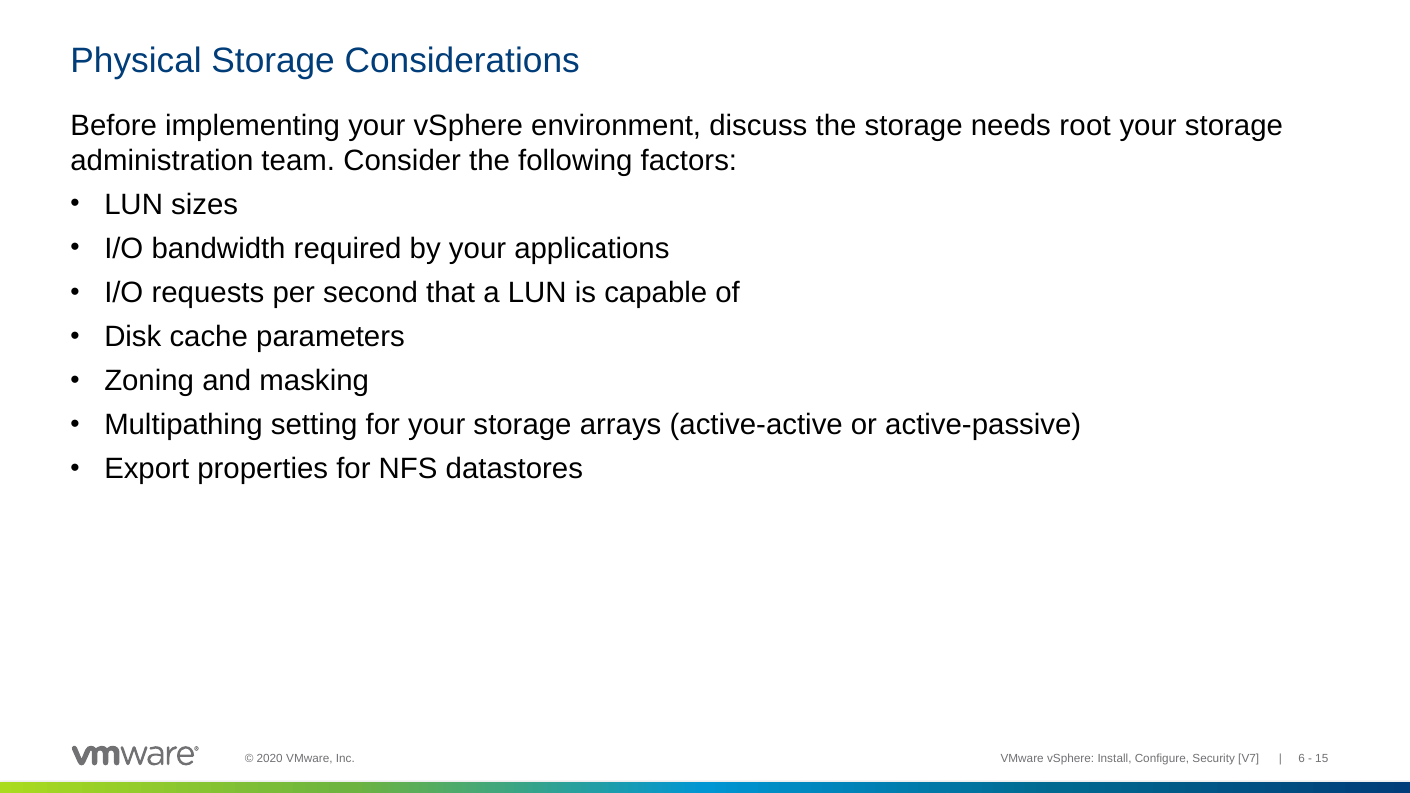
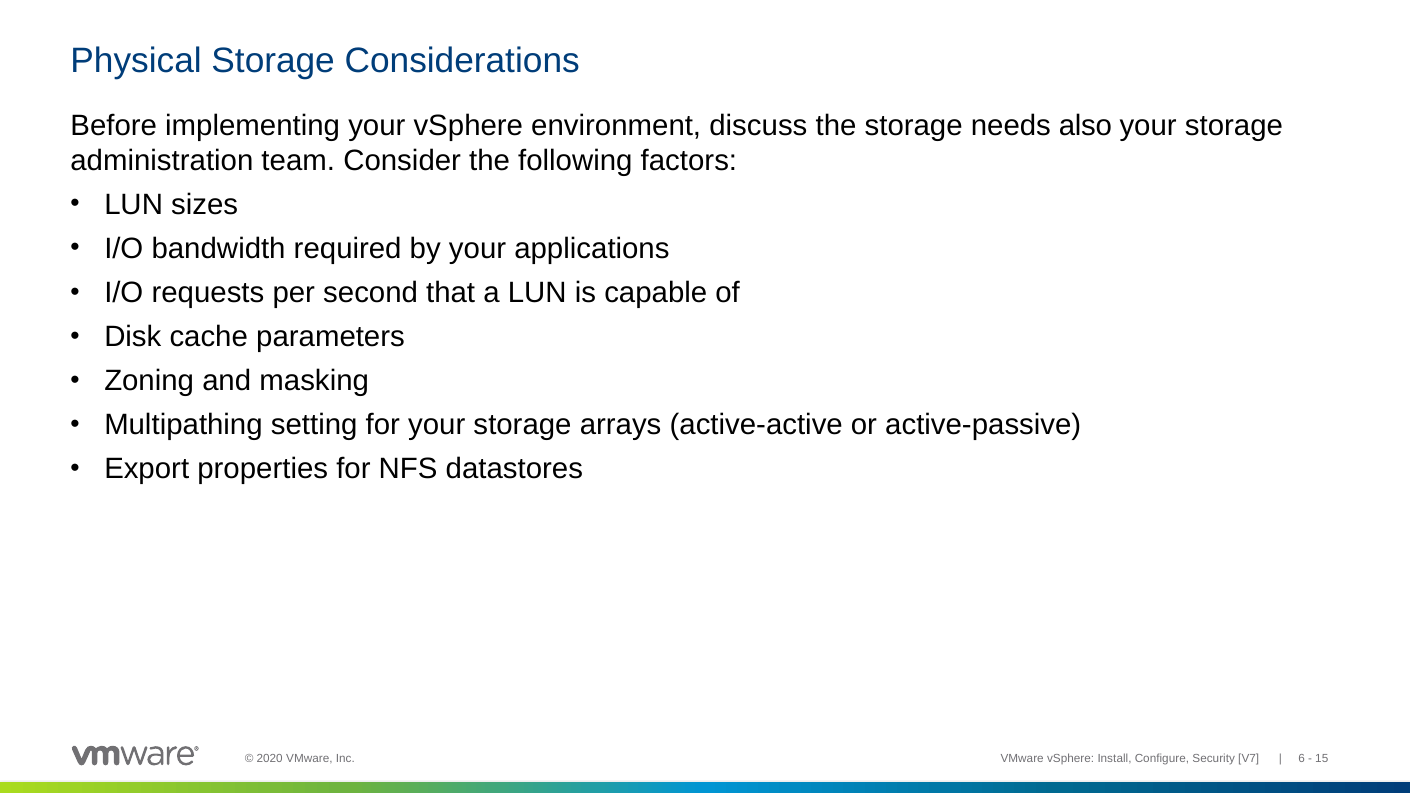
root: root -> also
